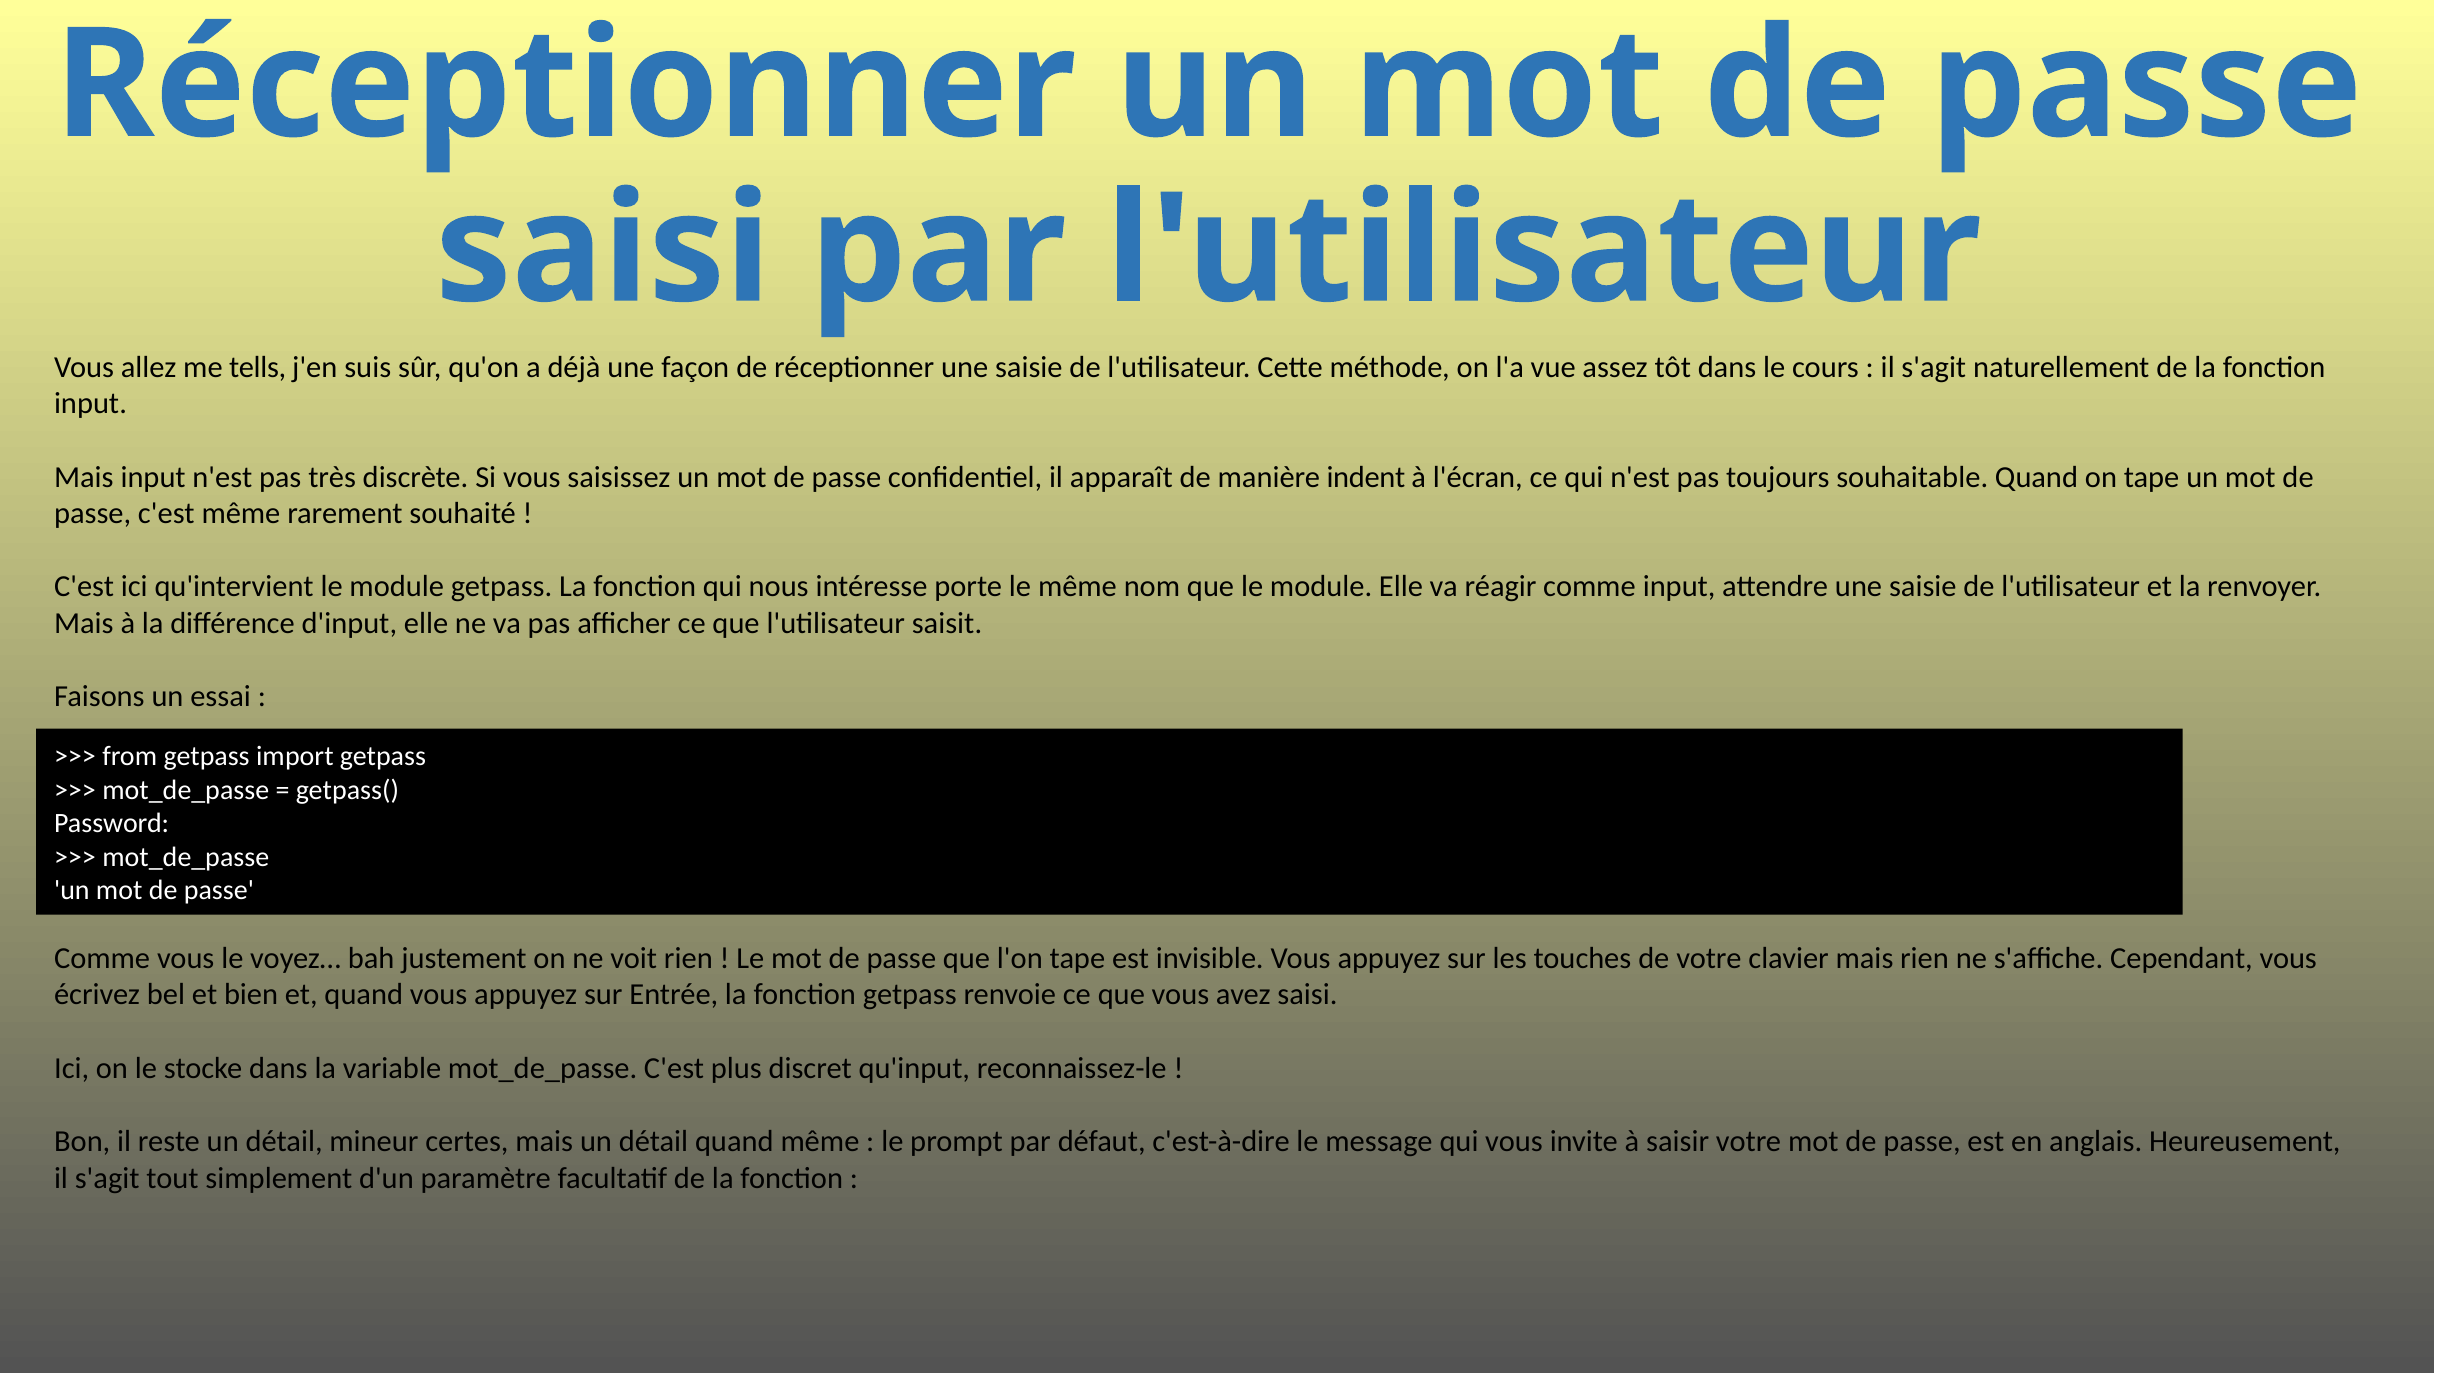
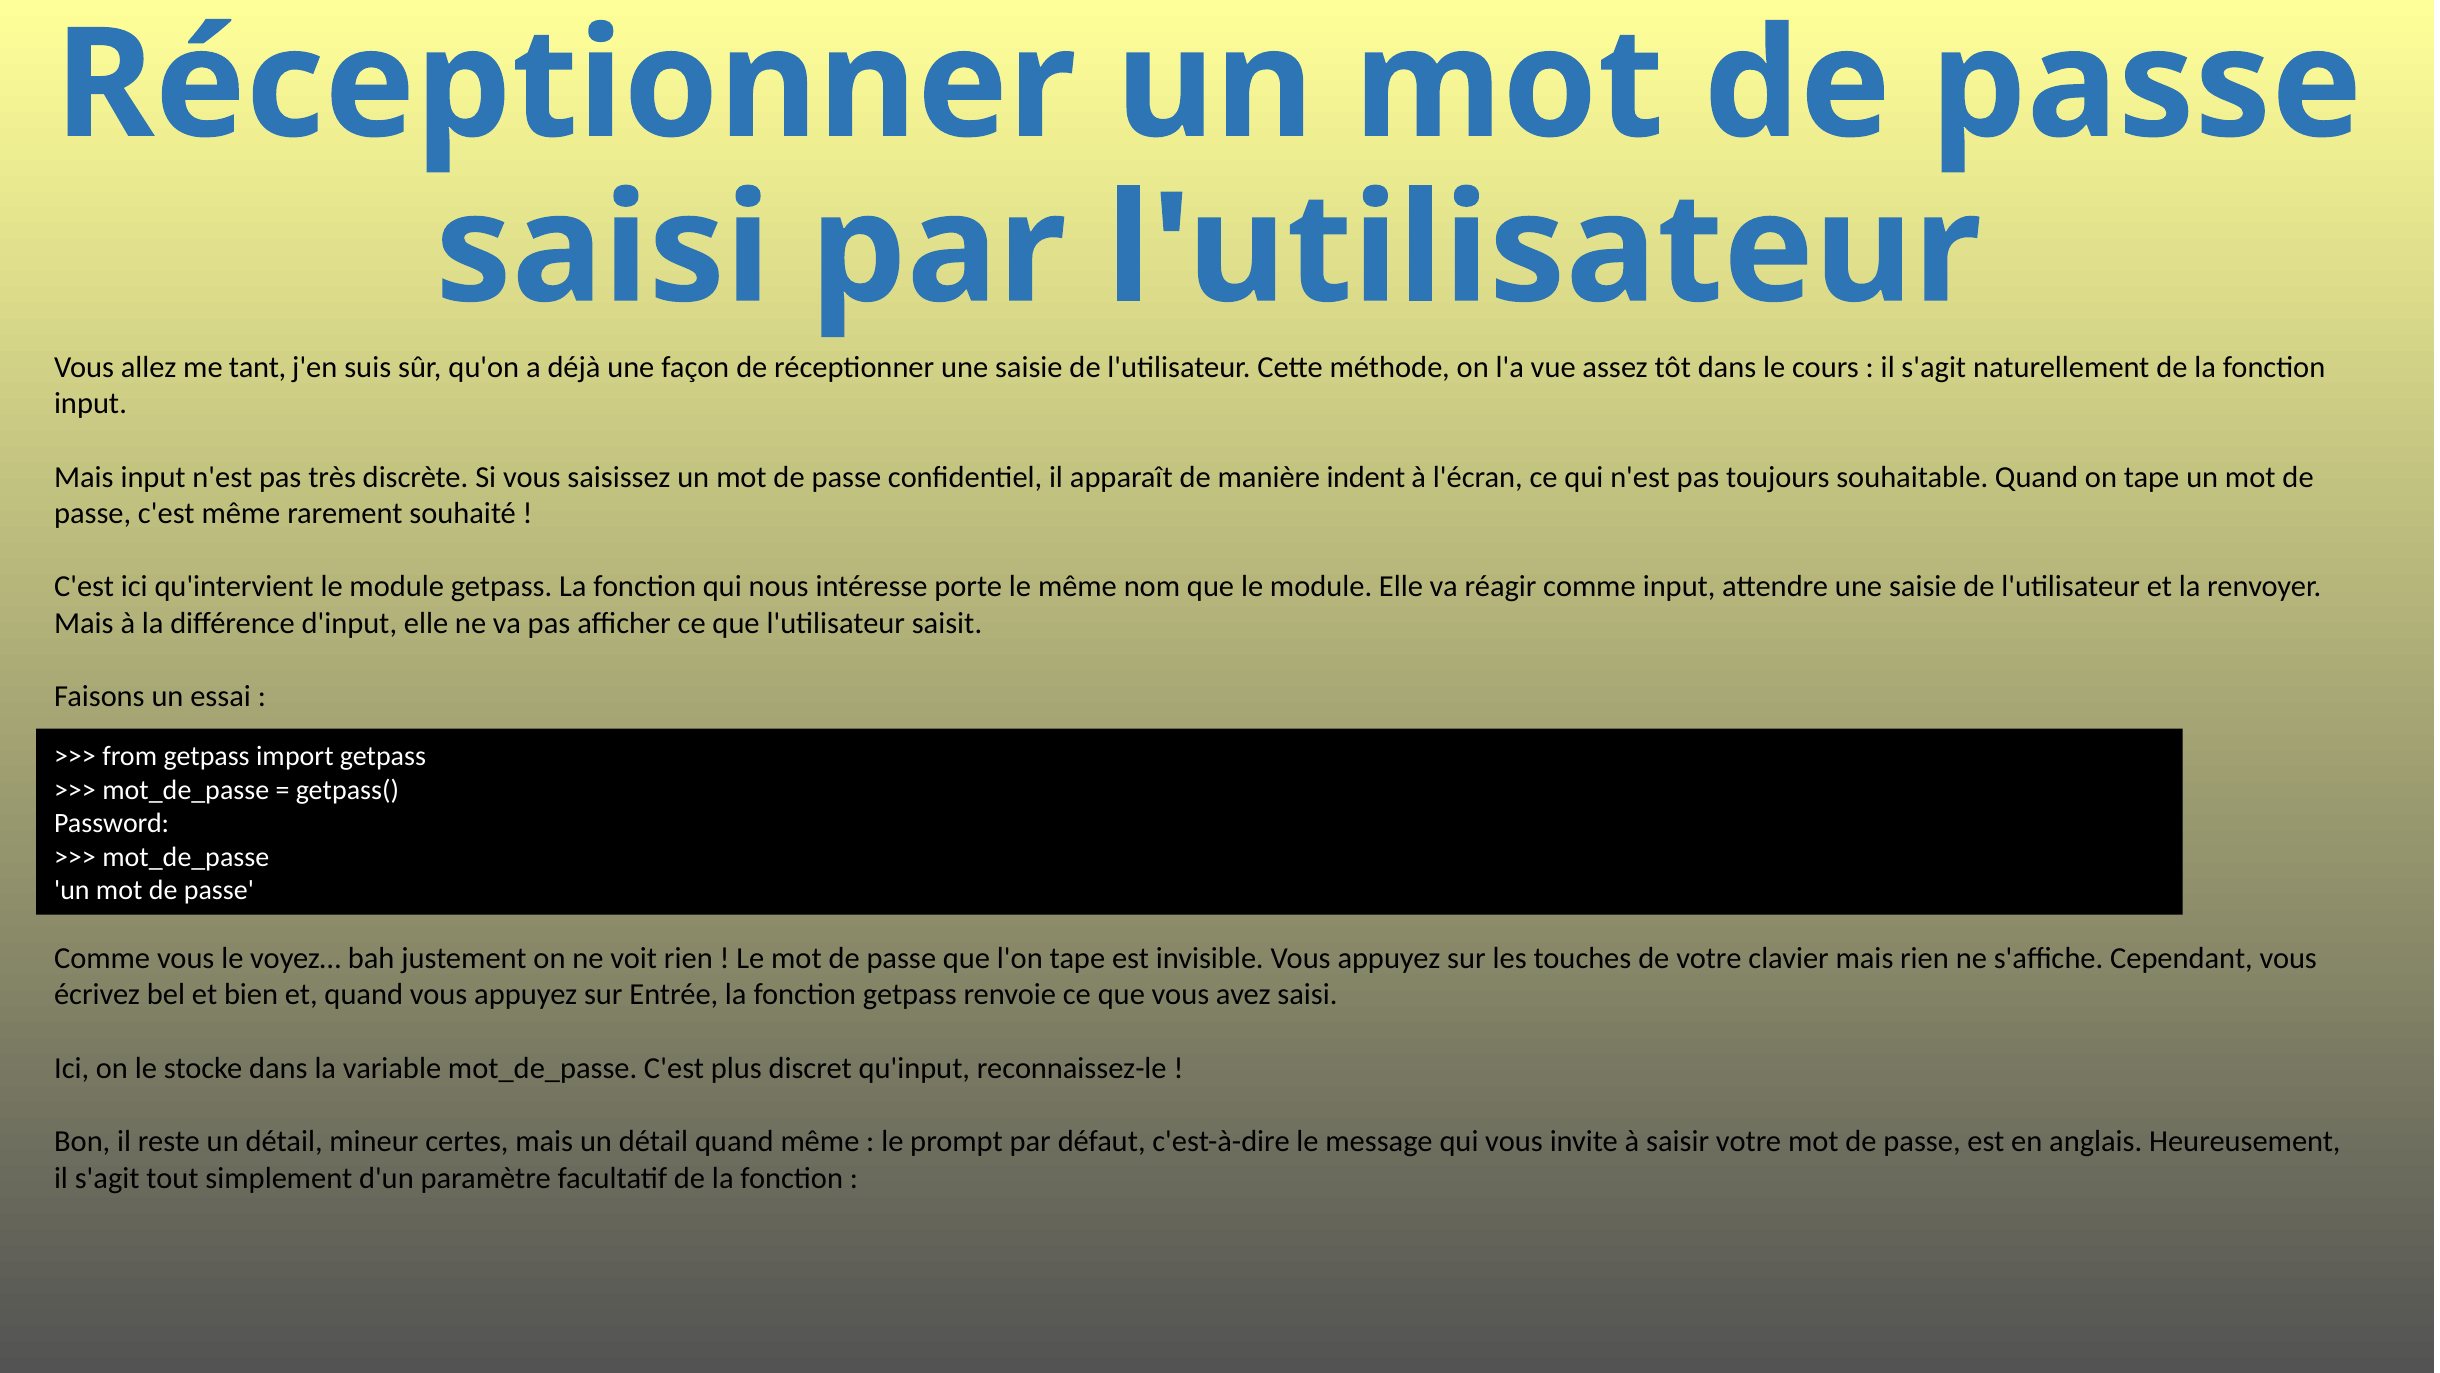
tells: tells -> tant
